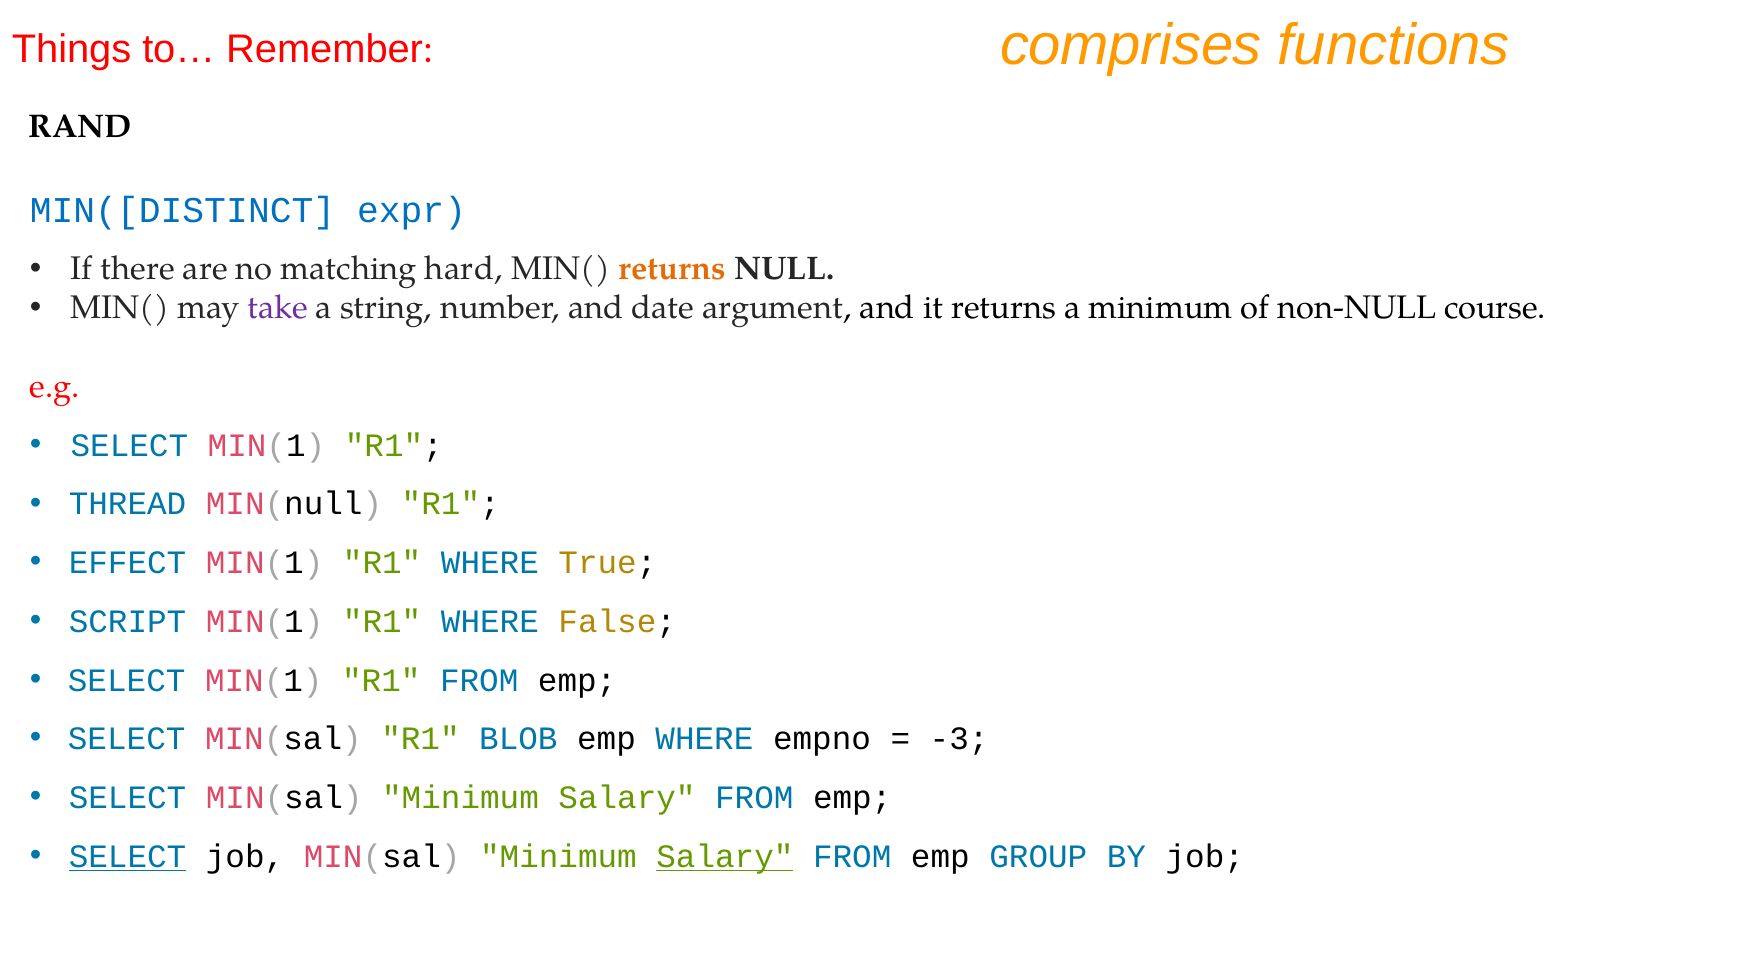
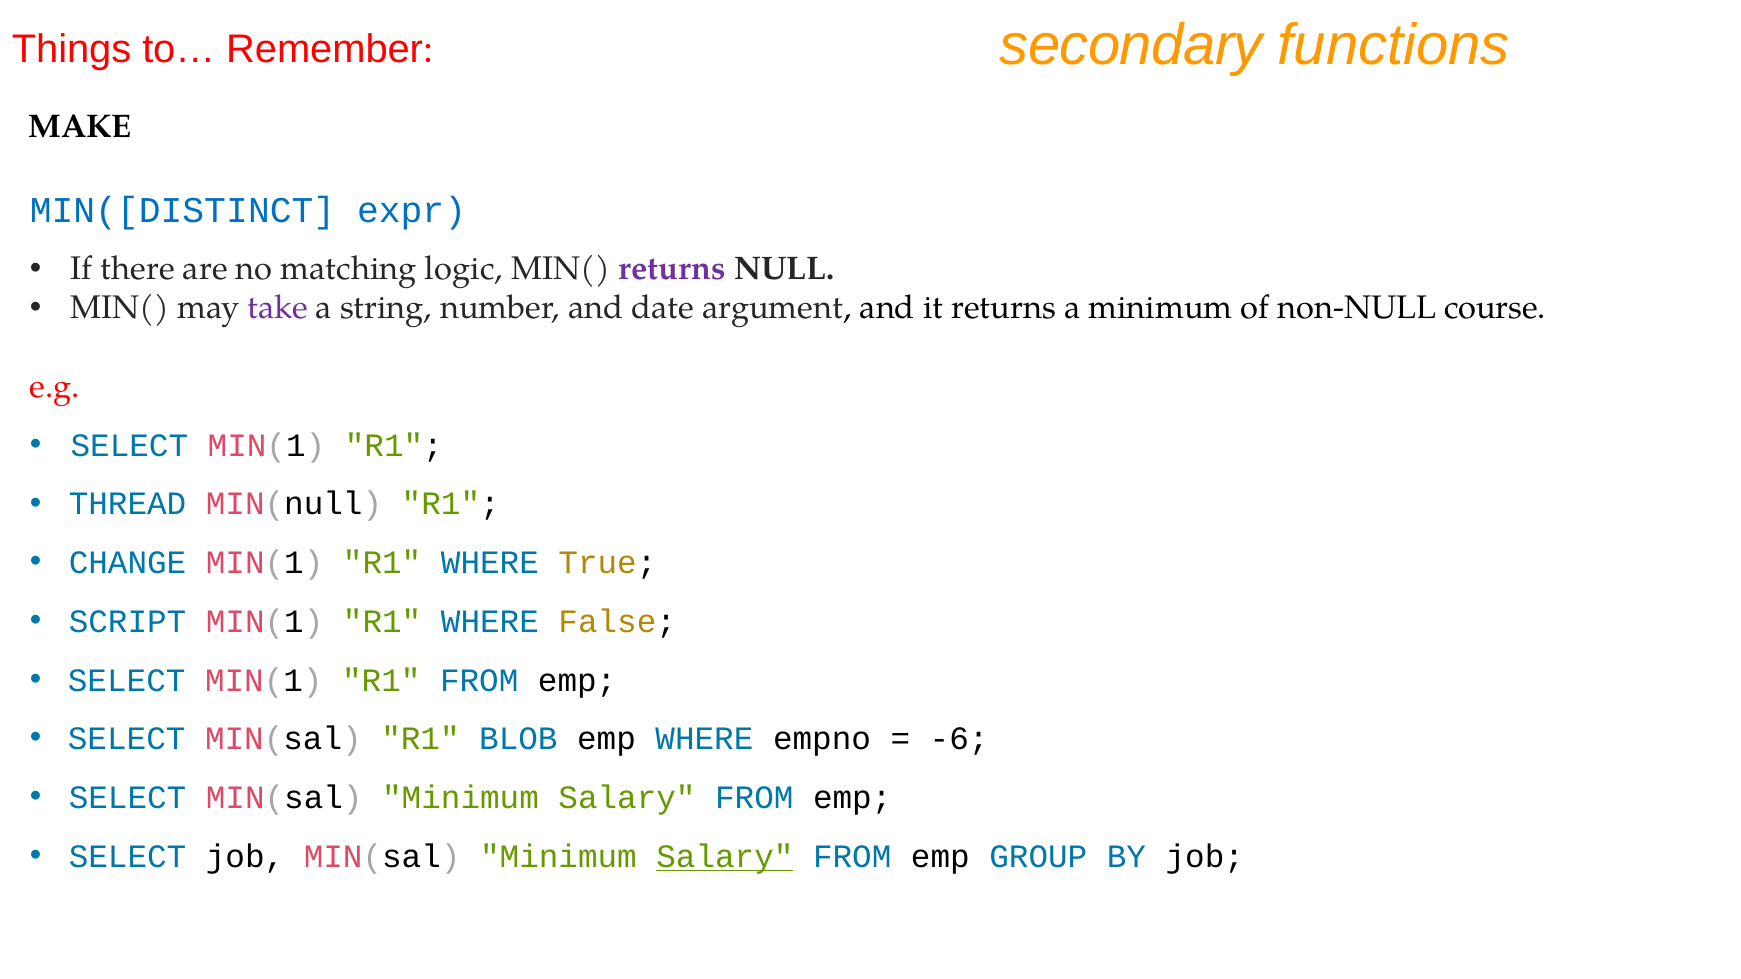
comprises: comprises -> secondary
RAND: RAND -> MAKE
hard: hard -> logic
returns at (672, 269) colour: orange -> purple
EFFECT: EFFECT -> CHANGE
-3: -3 -> -6
SELECT at (128, 857) underline: present -> none
